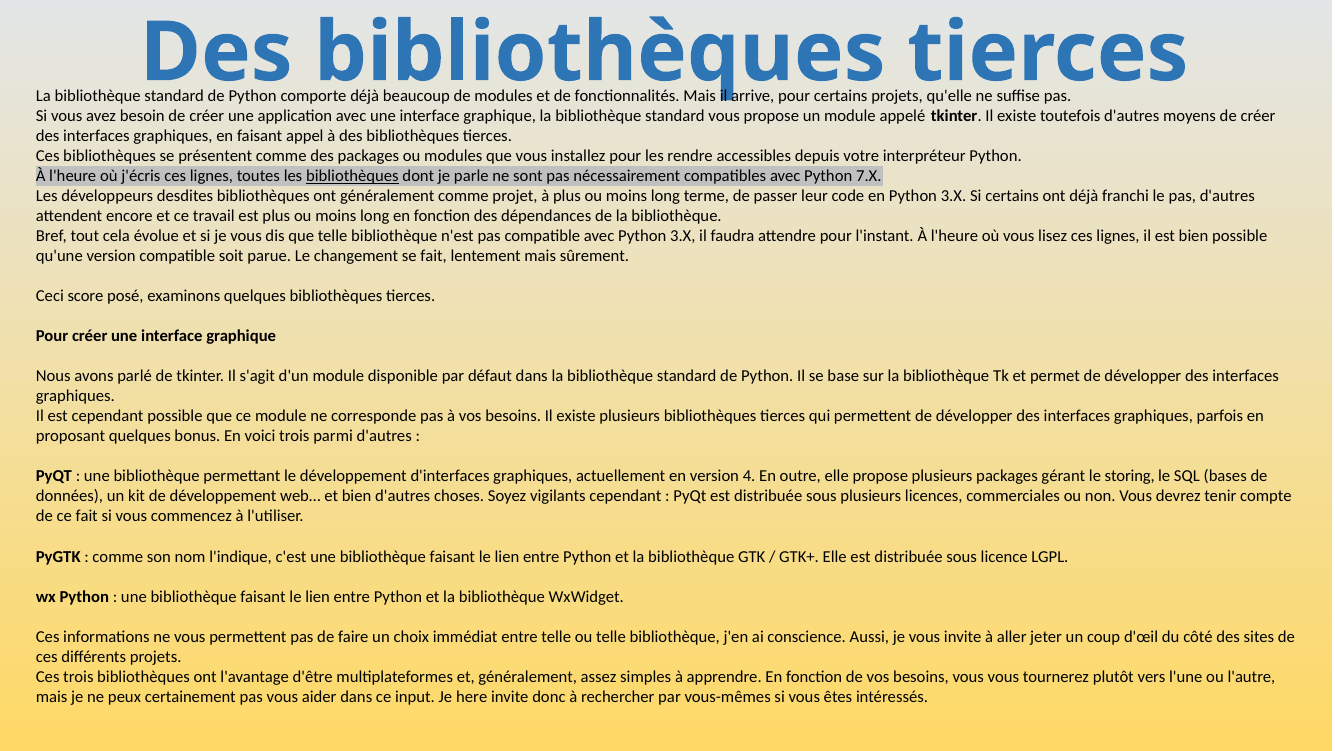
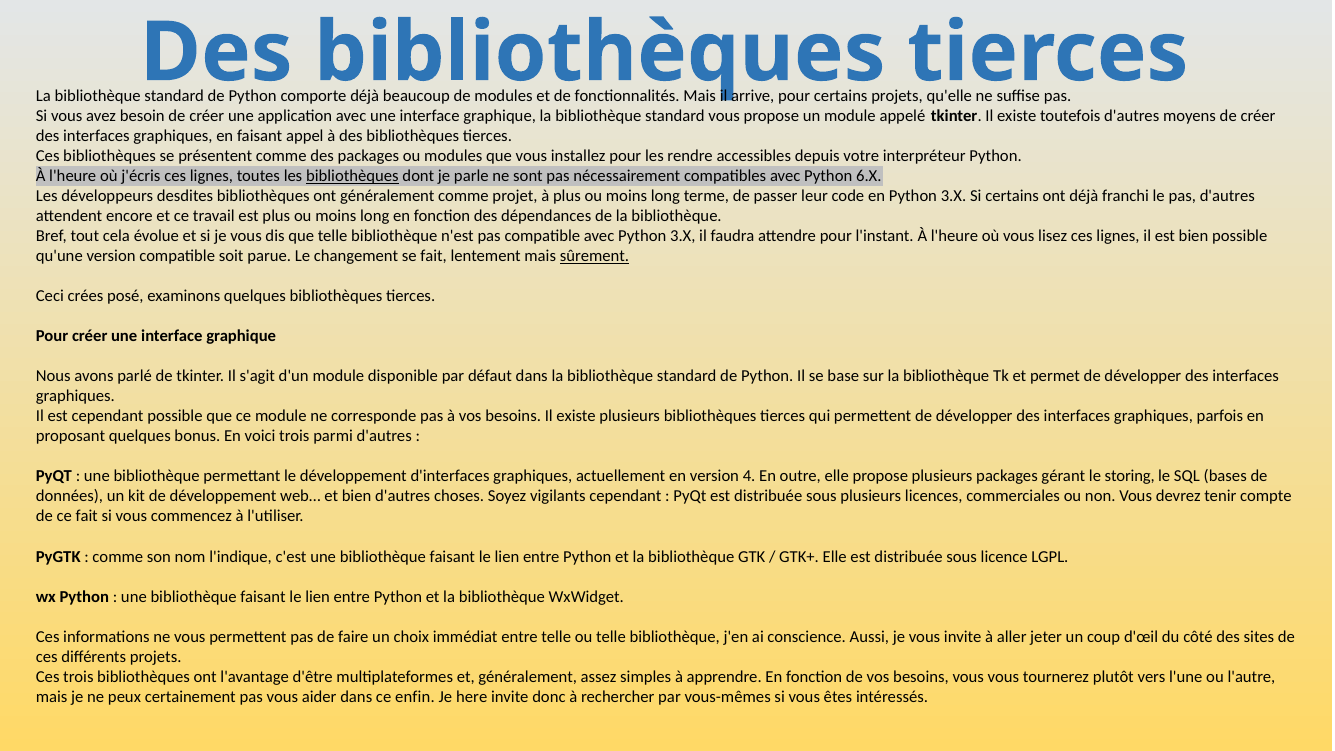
7.X: 7.X -> 6.X
sûrement underline: none -> present
score: score -> crées
input: input -> enfin
